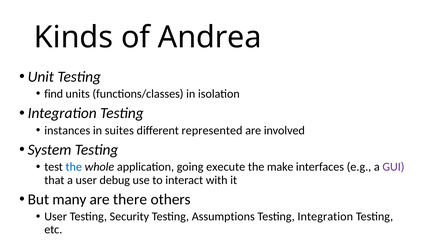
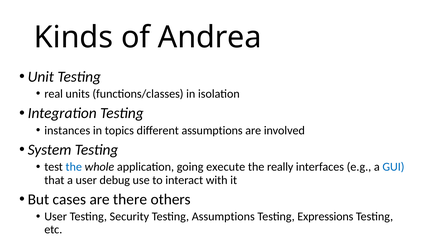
find: find -> real
suites: suites -> topics
different represented: represented -> assumptions
make: make -> really
GUI colour: purple -> blue
many: many -> cases
Testing Integration: Integration -> Expressions
